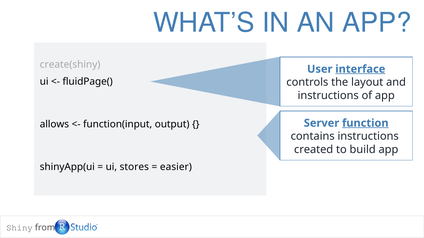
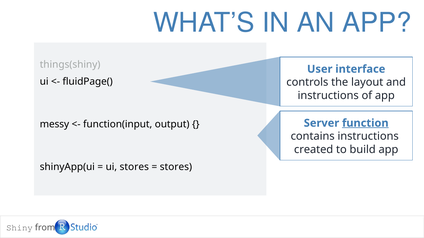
create(shiny: create(shiny -> things(shiny
interface underline: present -> none
allows: allows -> messy
easier at (176, 167): easier -> stores
